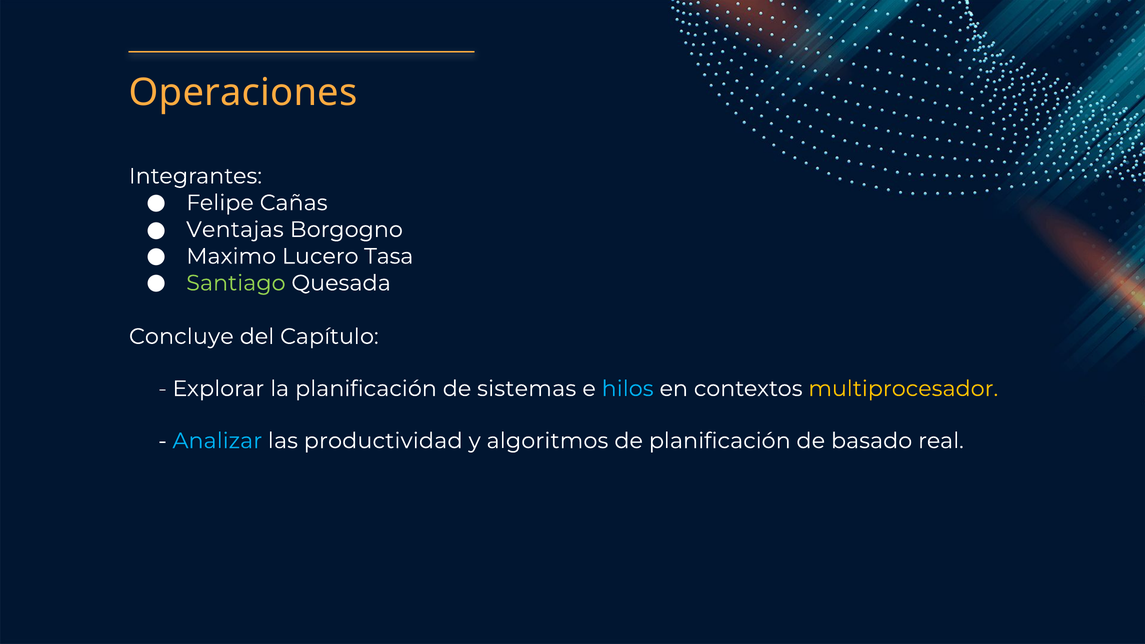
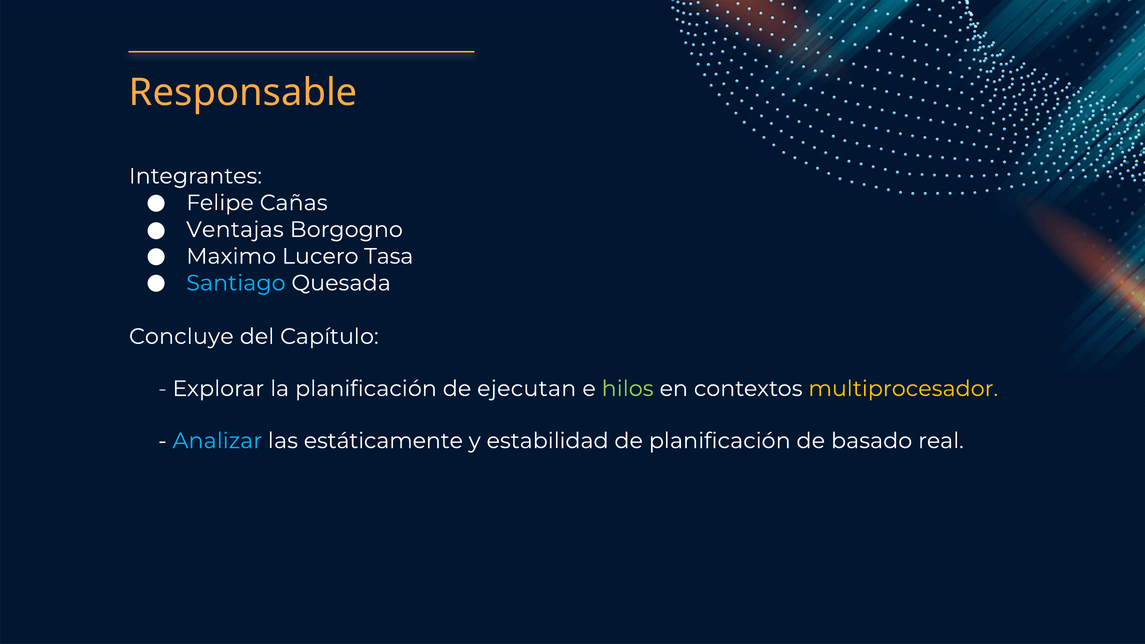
Operaciones: Operaciones -> Responsable
Santiago colour: light green -> light blue
sistemas: sistemas -> ejecutan
hilos colour: light blue -> light green
productividad: productividad -> estáticamente
algoritmos: algoritmos -> estabilidad
